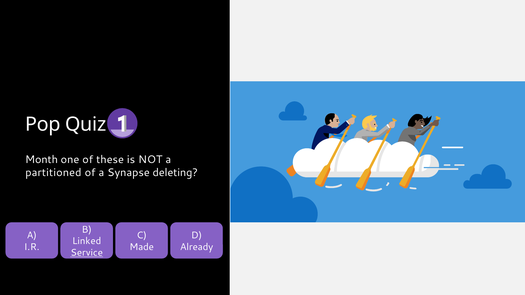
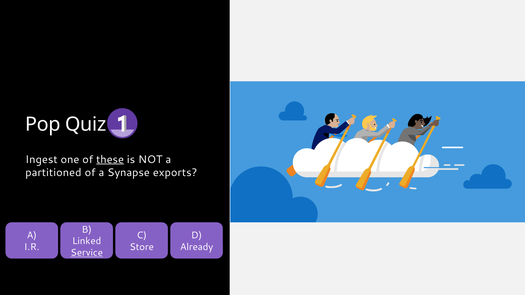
Month: Month -> Ingest
these underline: none -> present
deleting: deleting -> exports
Made: Made -> Store
